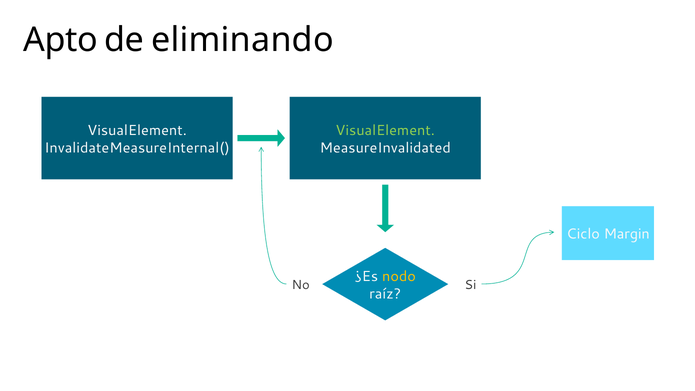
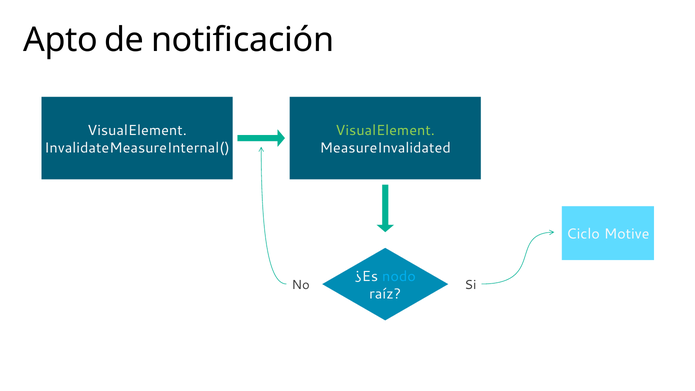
eliminando: eliminando -> notificación
Margin: Margin -> Motive
nodo colour: yellow -> light blue
